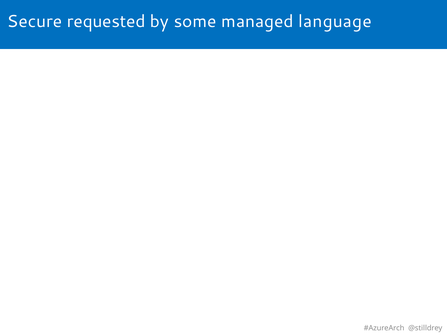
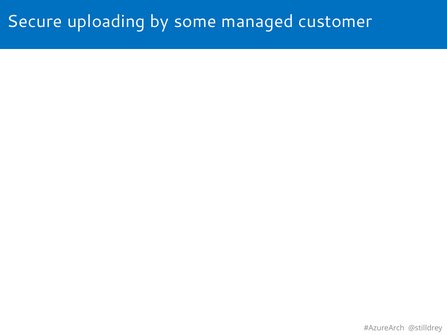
requested: requested -> uploading
language: language -> customer
